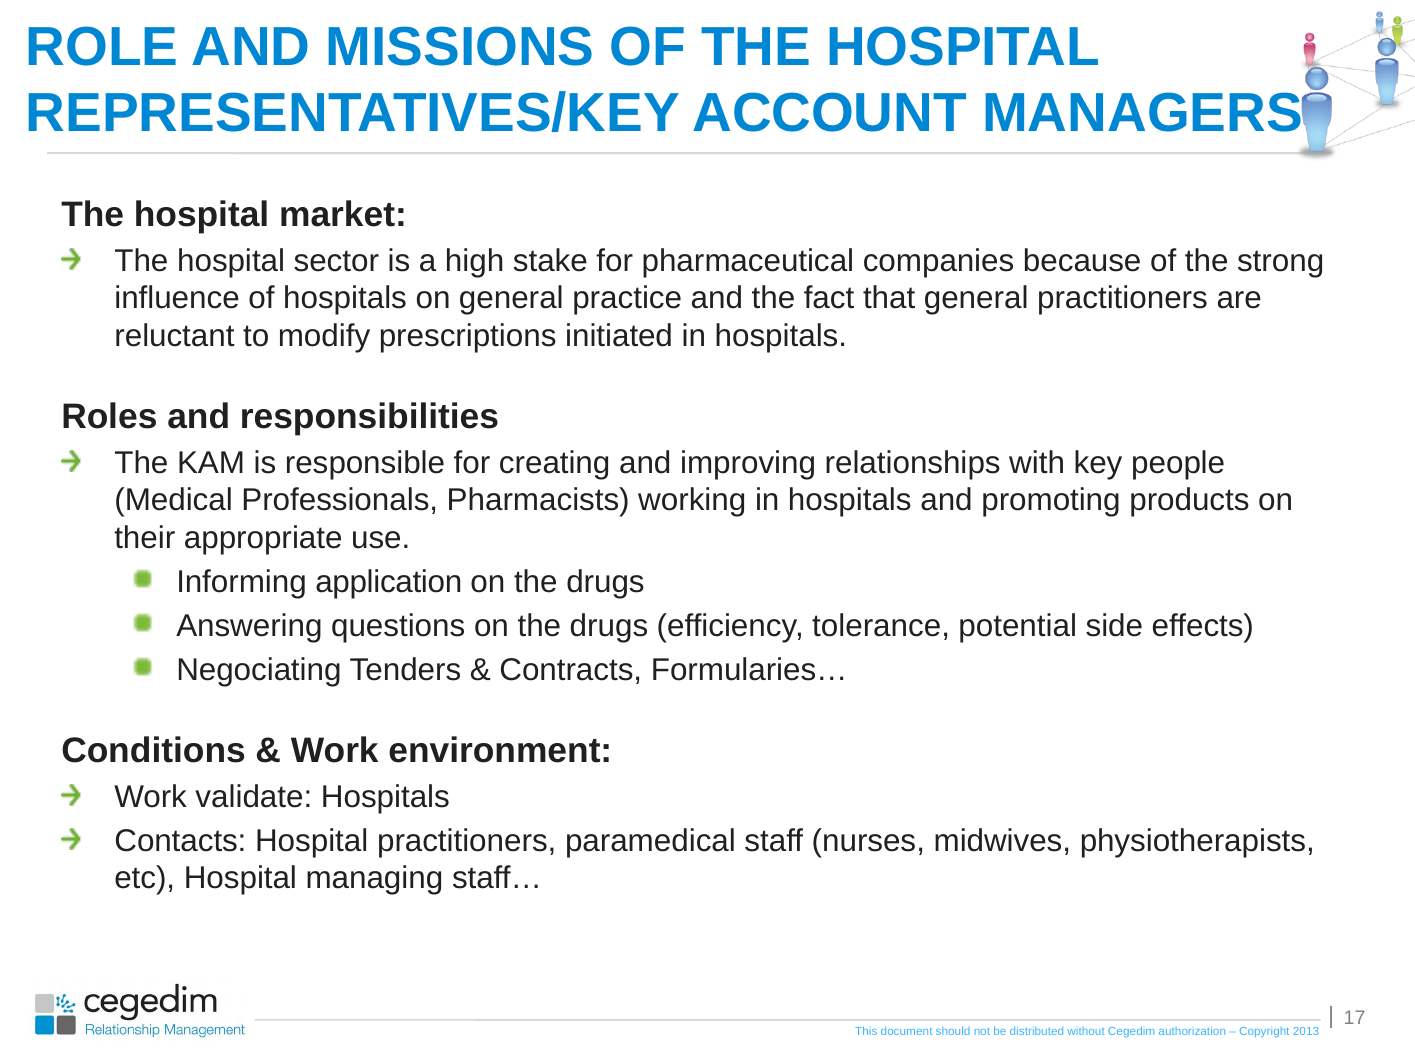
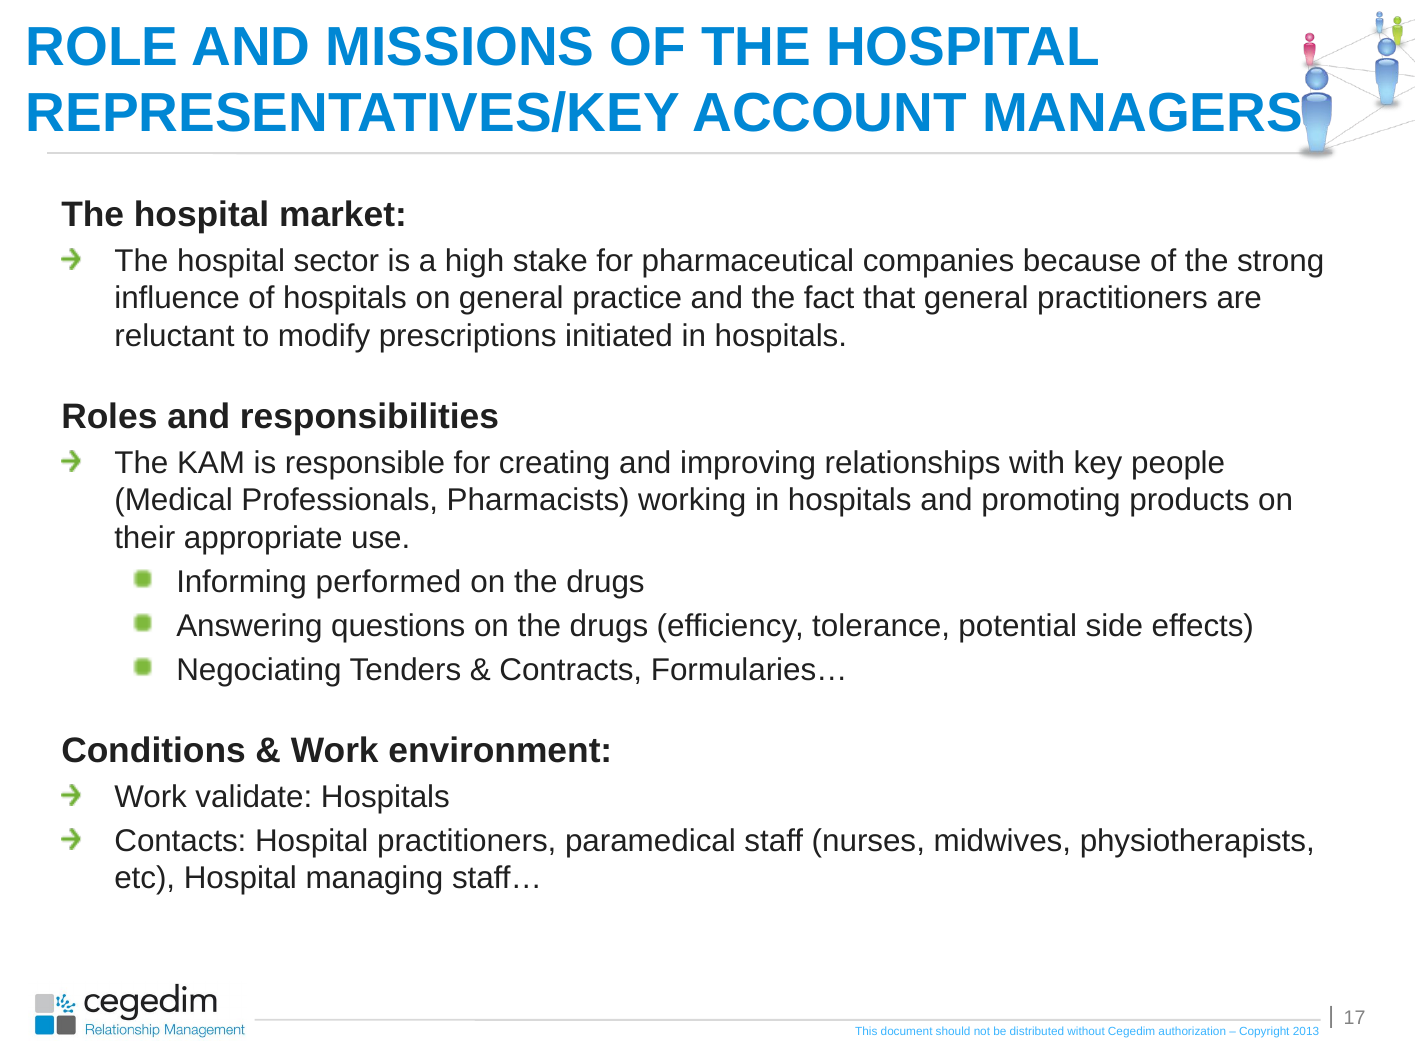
application: application -> performed
